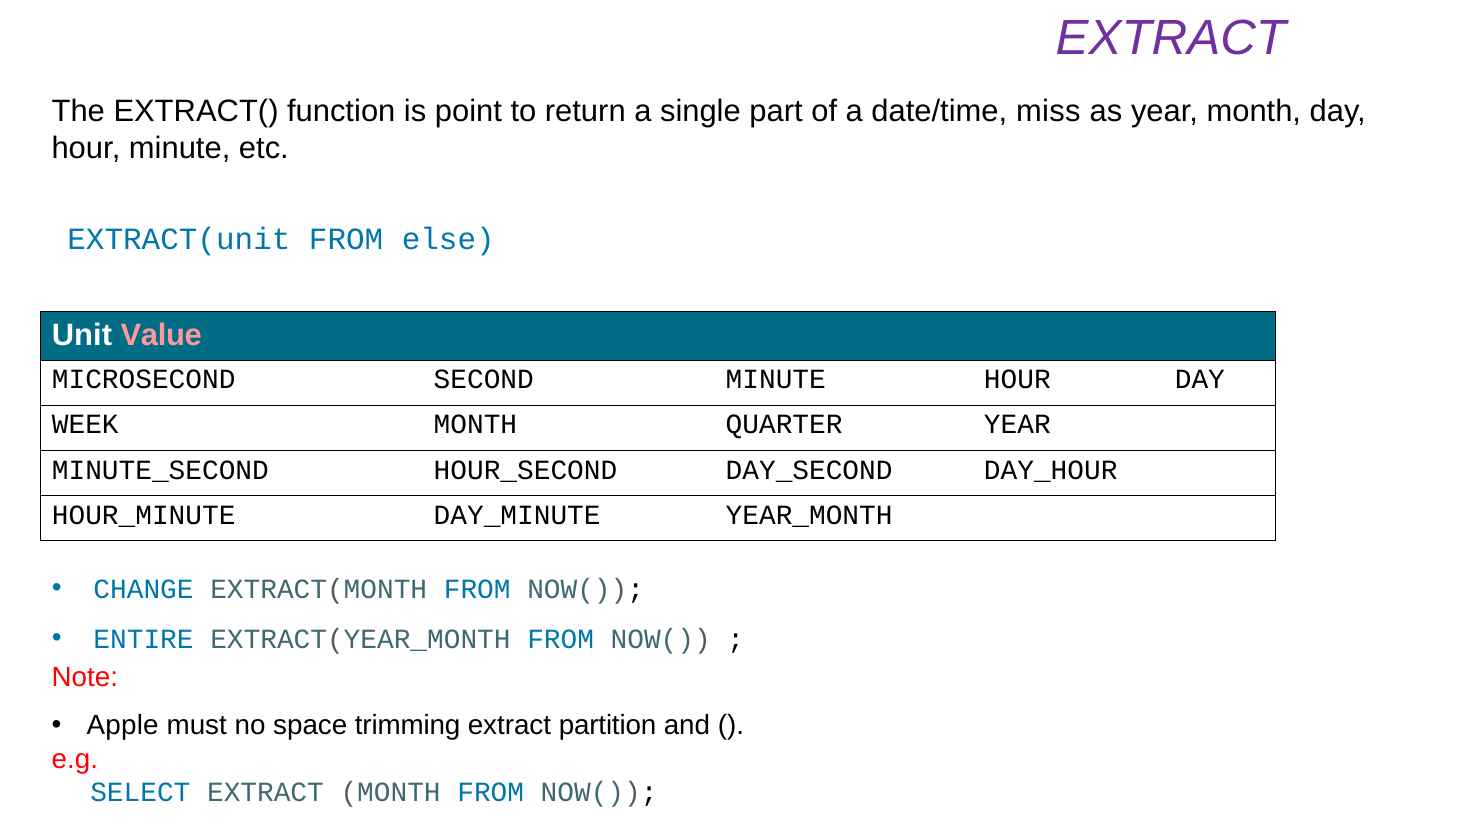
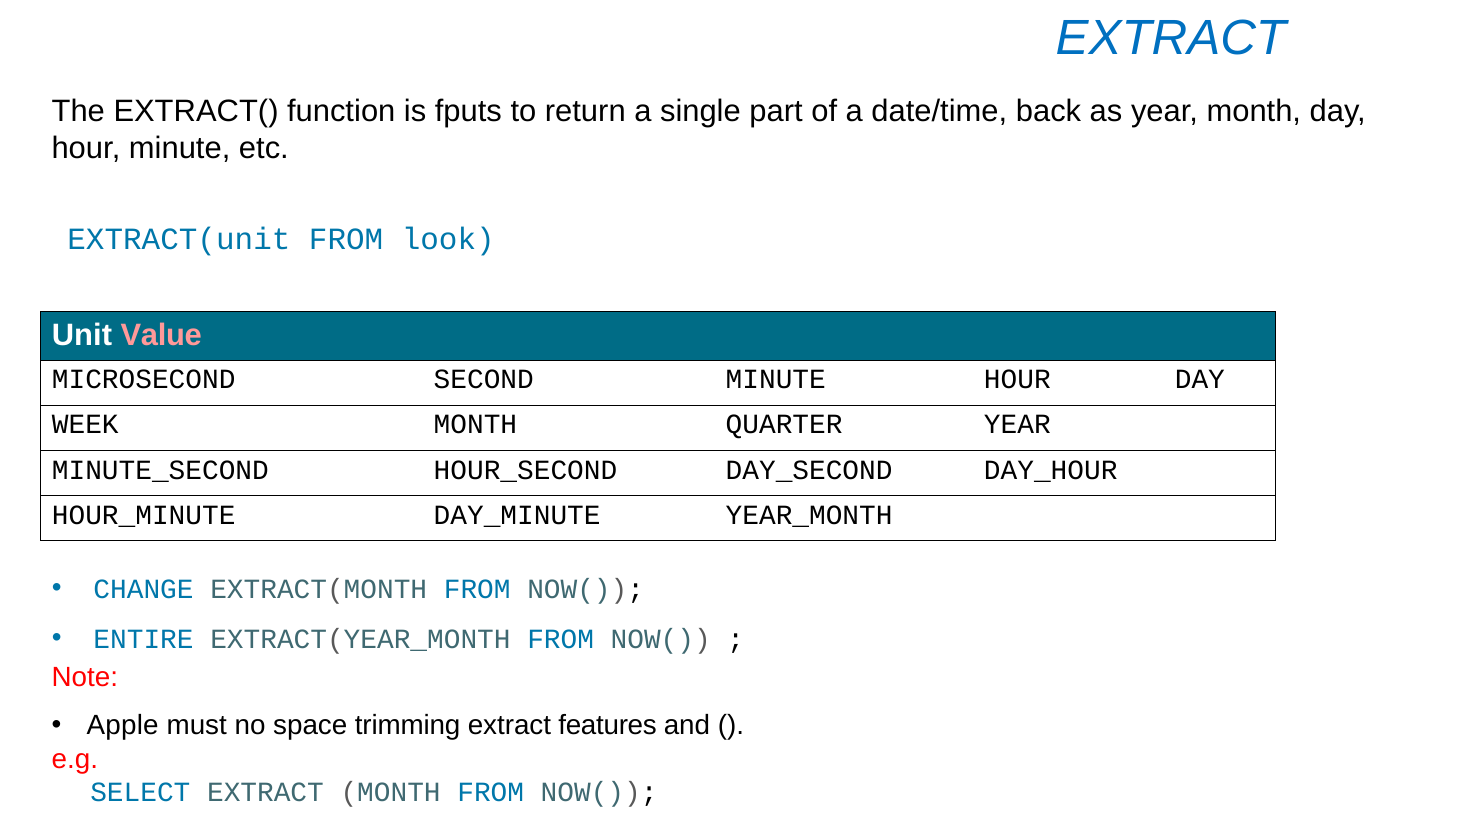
EXTRACT at (1171, 39) colour: purple -> blue
point: point -> fputs
miss: miss -> back
else: else -> look
partition: partition -> features
